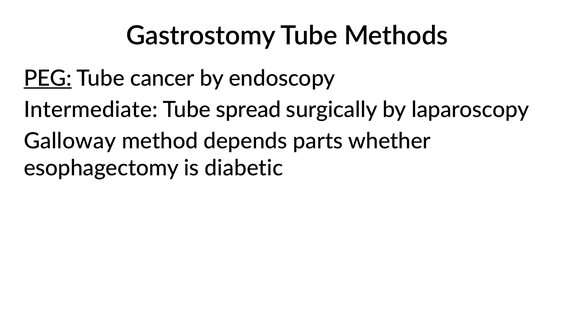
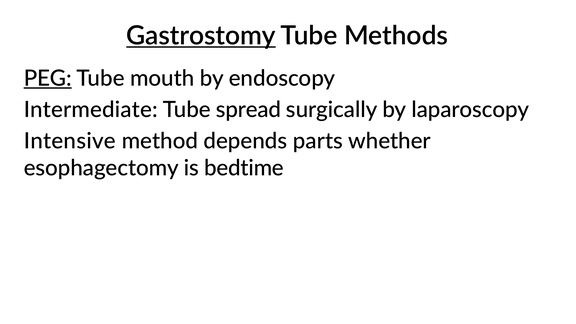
Gastrostomy underline: none -> present
cancer: cancer -> mouth
Galloway: Galloway -> Intensive
diabetic: diabetic -> bedtime
